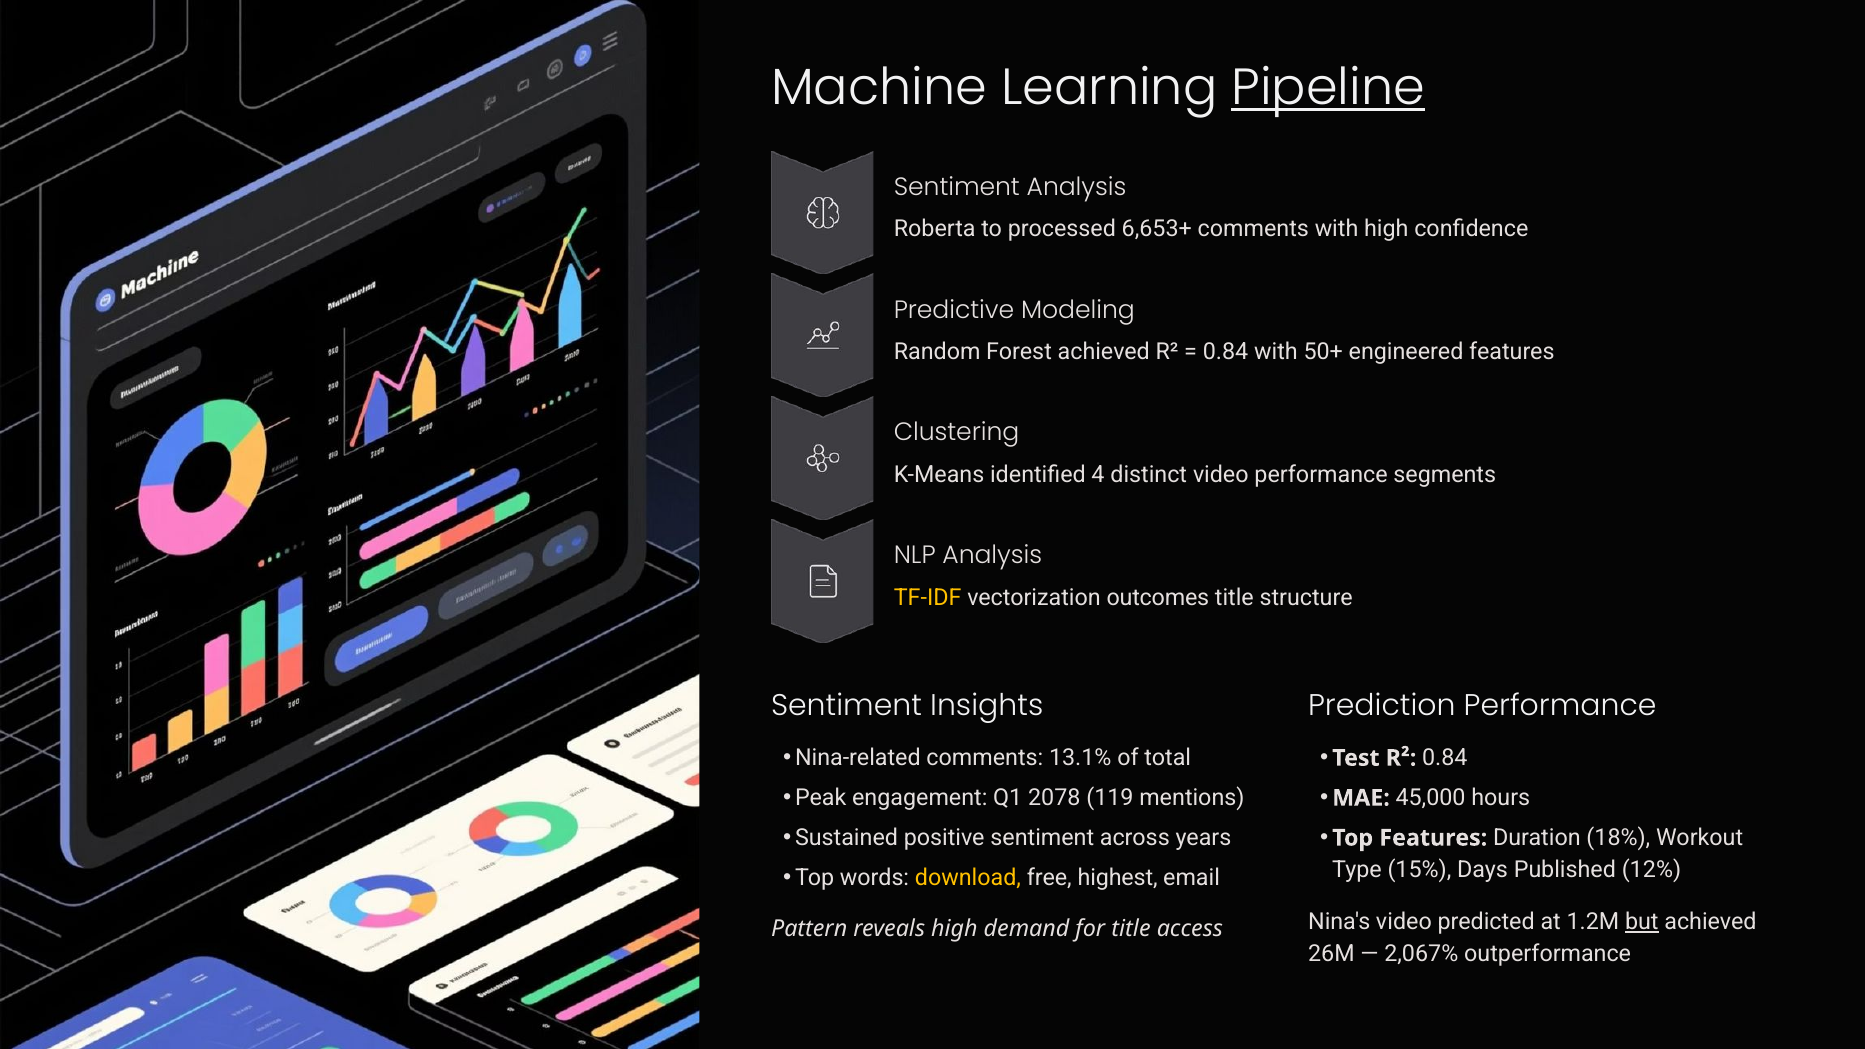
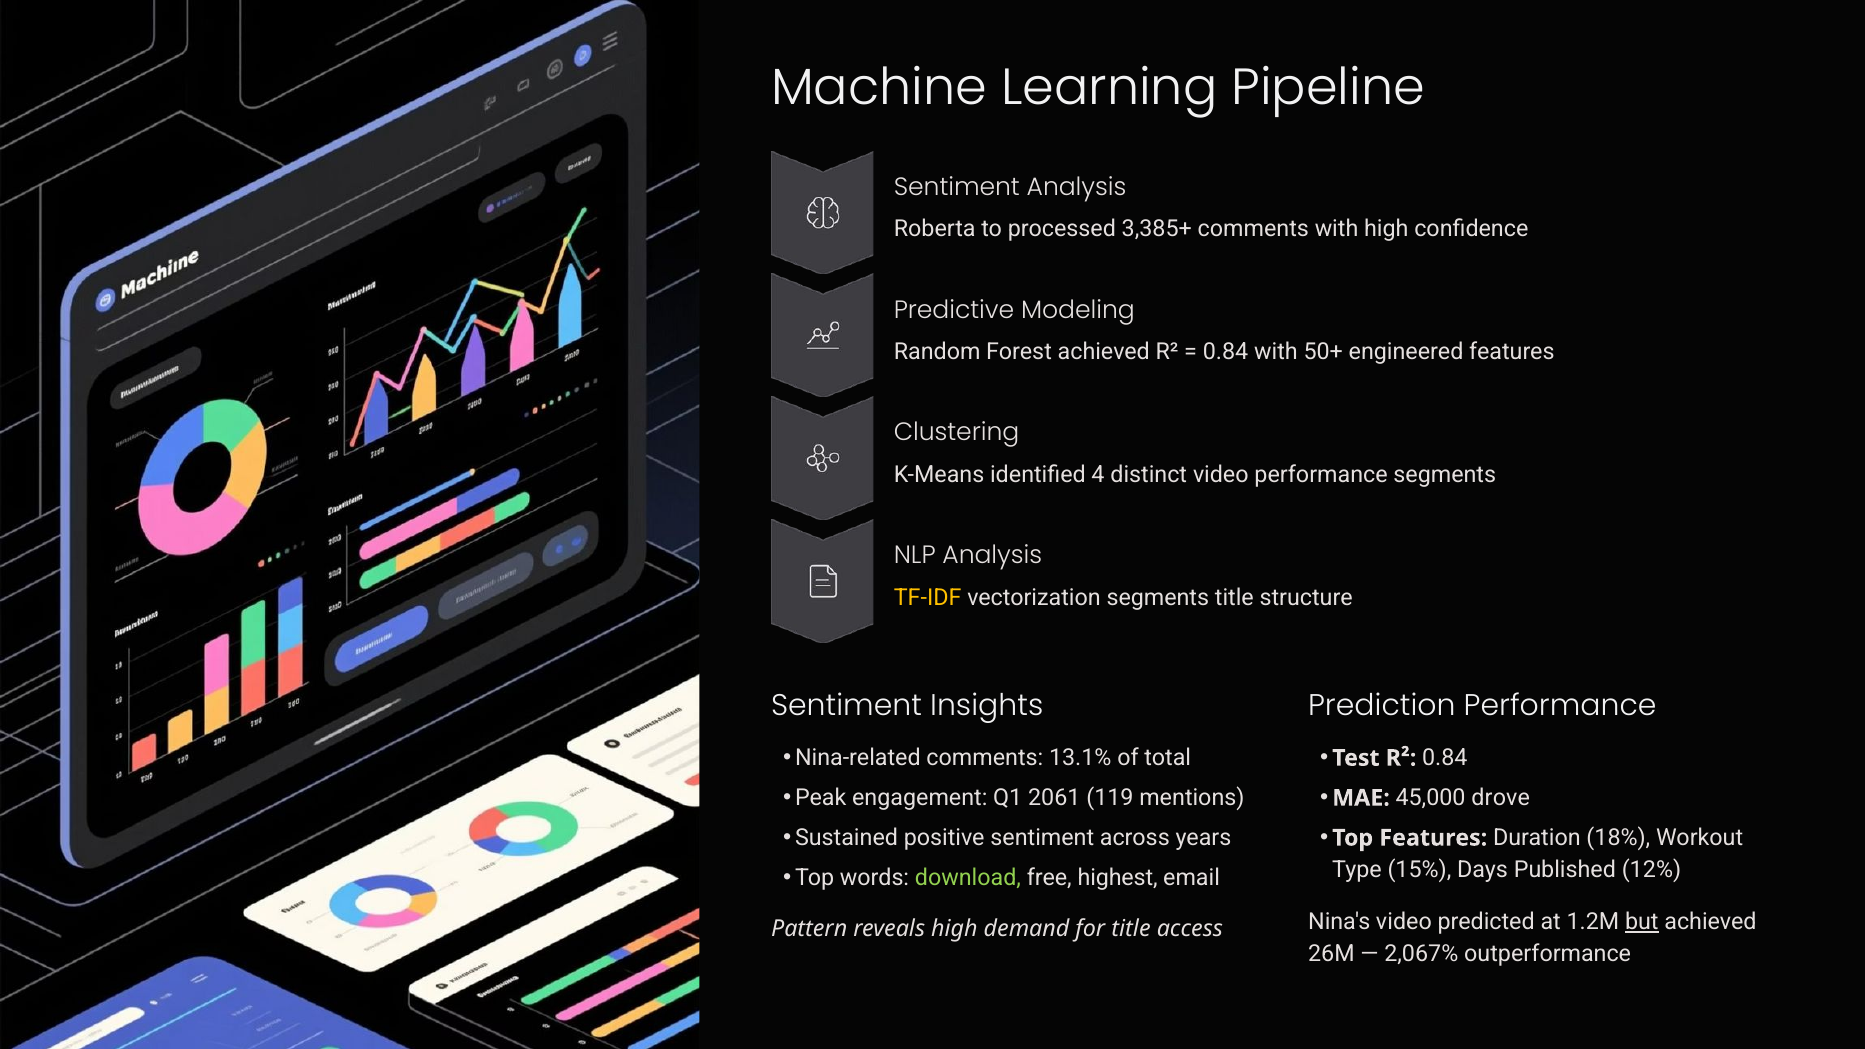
Pipeline underline: present -> none
6,653+: 6,653+ -> 3,385+
vectorization outcomes: outcomes -> segments
2078: 2078 -> 2061
hours: hours -> drove
download colour: yellow -> light green
